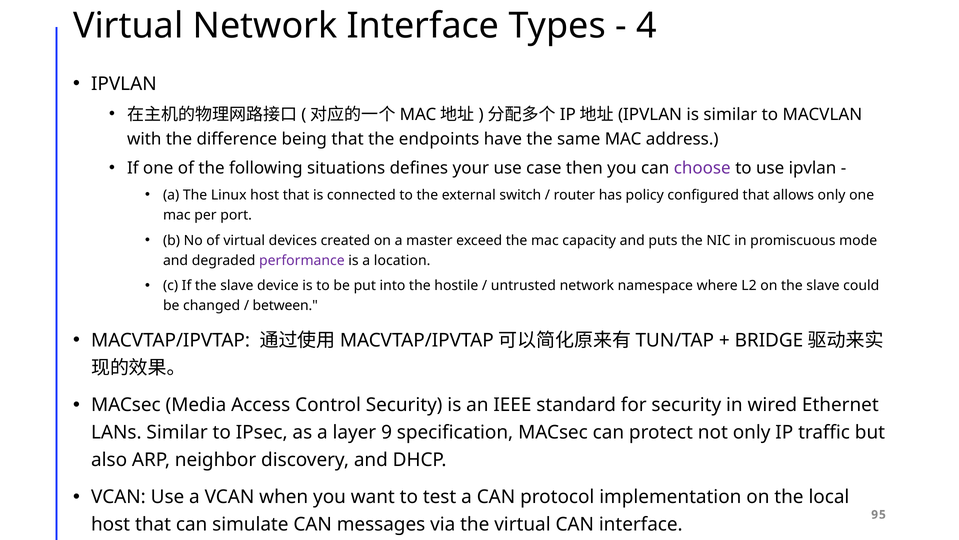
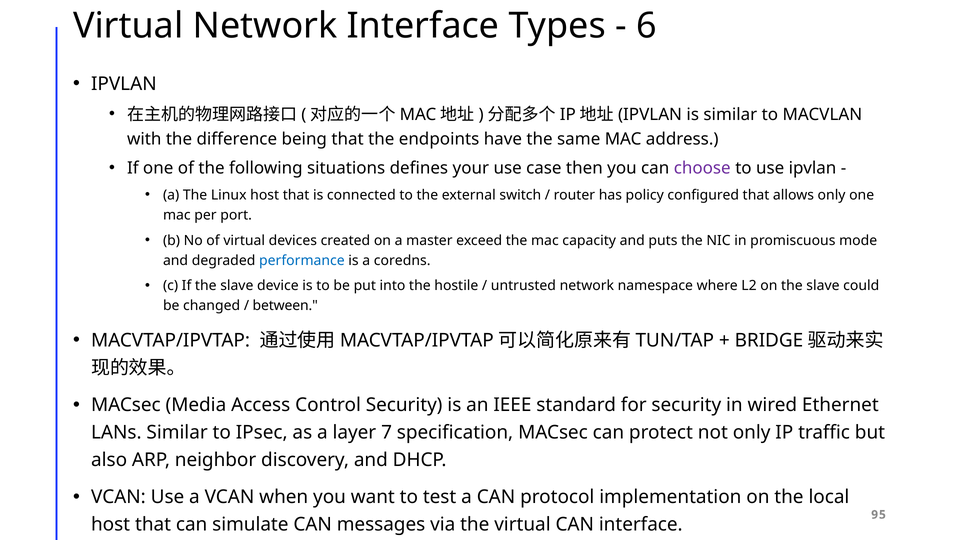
4: 4 -> 6
performance colour: purple -> blue
location: location -> coredns
9: 9 -> 7
